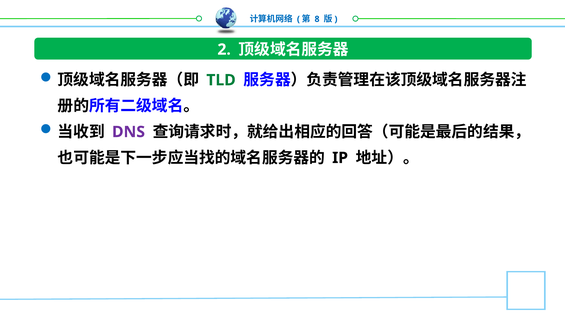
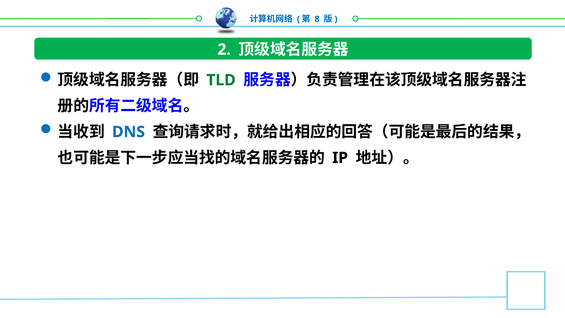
DNS colour: purple -> blue
